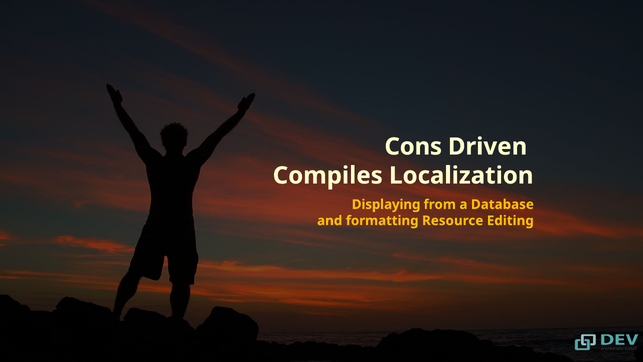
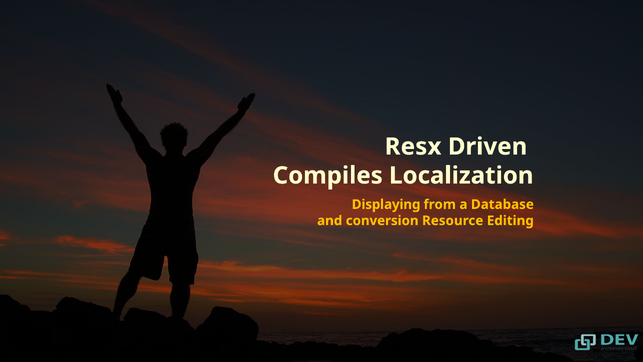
Cons: Cons -> Resx
formatting: formatting -> conversion
